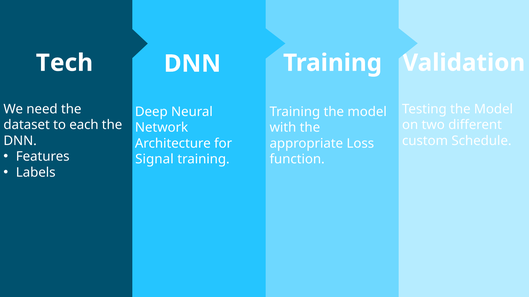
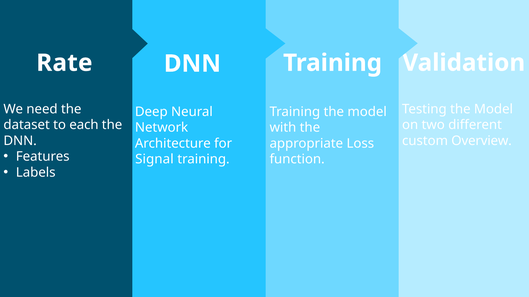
Tech: Tech -> Rate
Schedule: Schedule -> Overview
